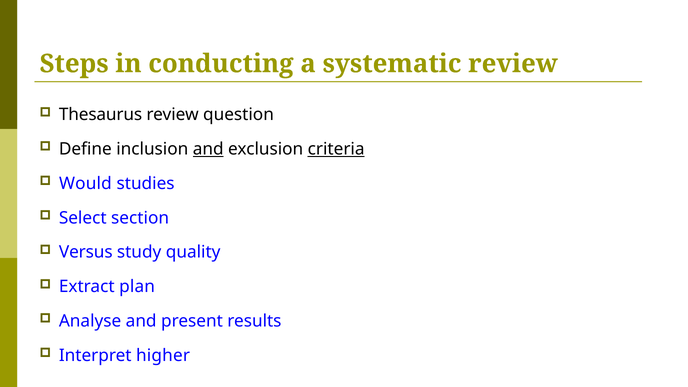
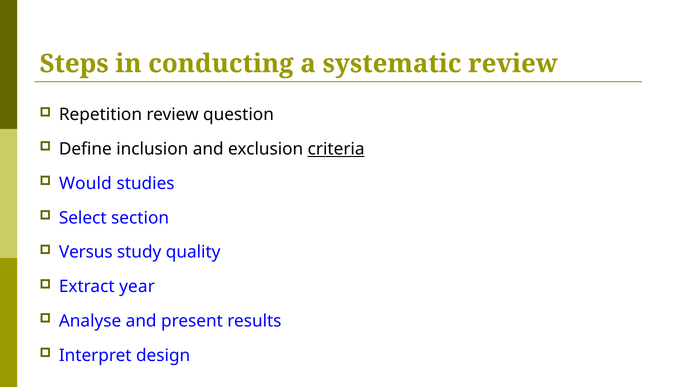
Thesaurus: Thesaurus -> Repetition
and at (208, 149) underline: present -> none
plan: plan -> year
higher: higher -> design
